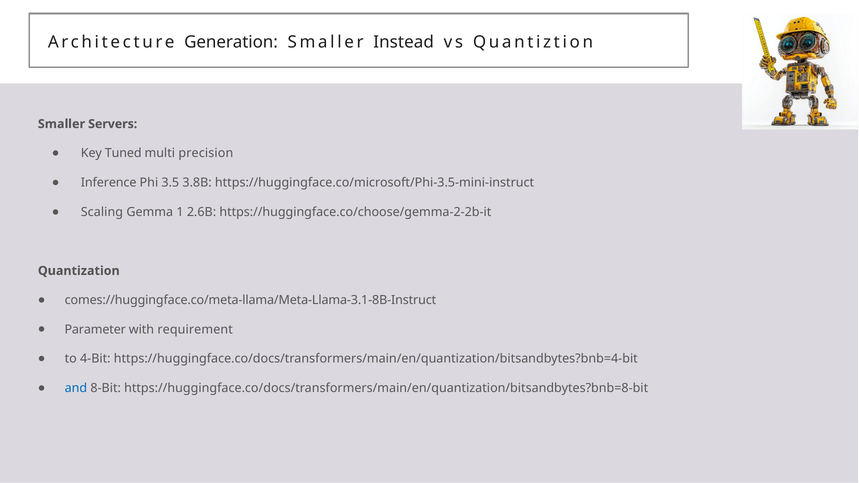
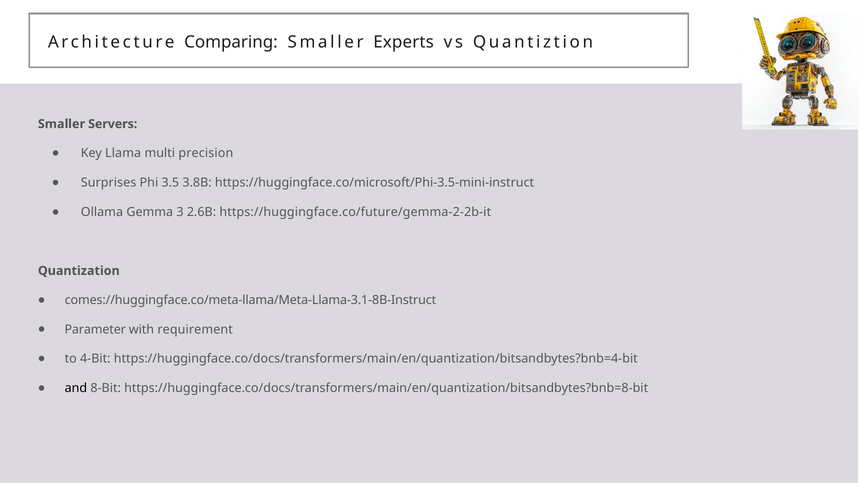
Generation: Generation -> Comparing
Instead: Instead -> Experts
Tuned: Tuned -> Llama
Inference: Inference -> Surprises
Scaling: Scaling -> Ollama
1: 1 -> 3
https://huggingface.co/choose/gemma-2-2b-it: https://huggingface.co/choose/gemma-2-2b-it -> https://huggingface.co/future/gemma-2-2b-it
and colour: blue -> black
